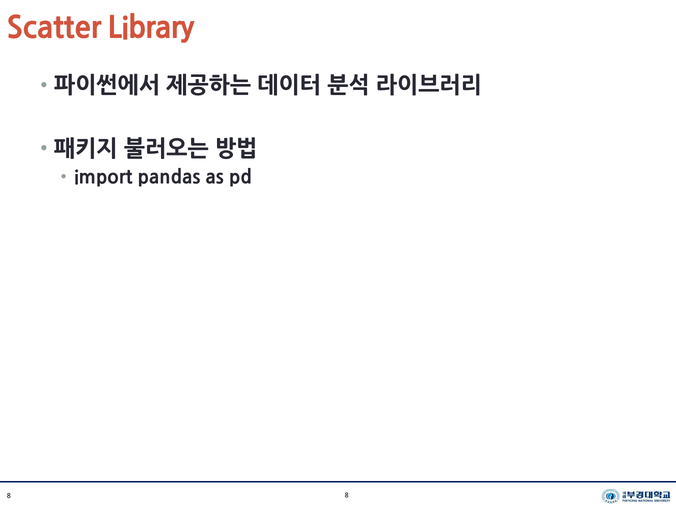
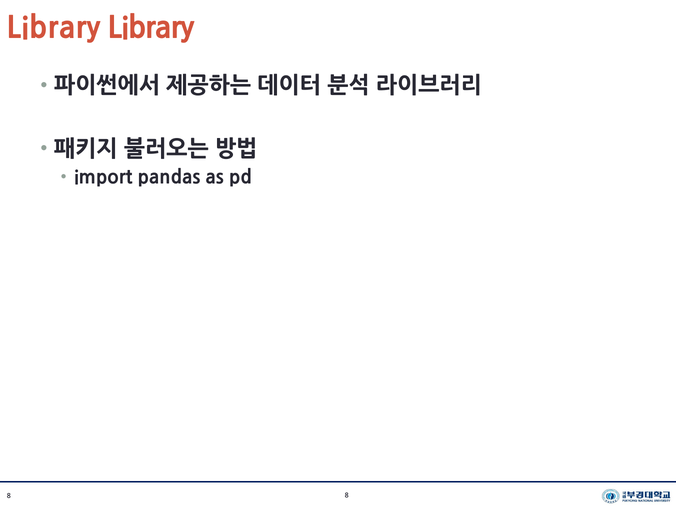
Scatter at (54, 28): Scatter -> Library
